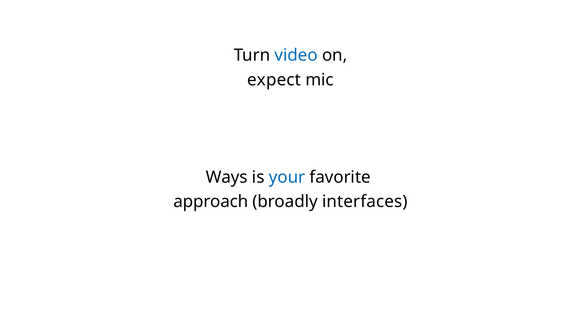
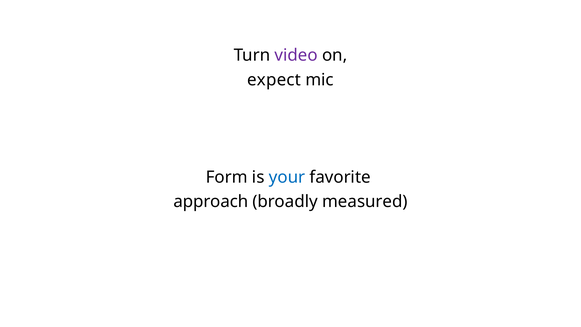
video colour: blue -> purple
Ways: Ways -> Form
interfaces: interfaces -> measured
